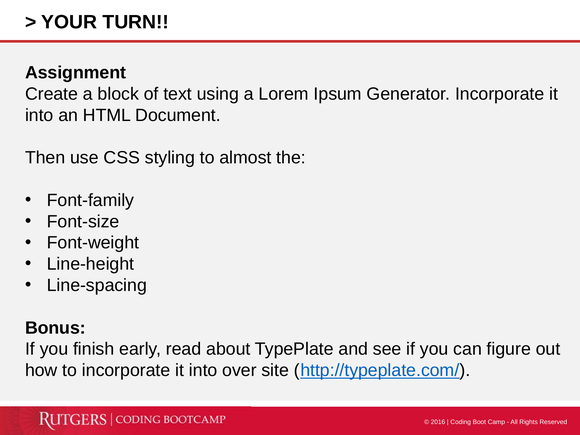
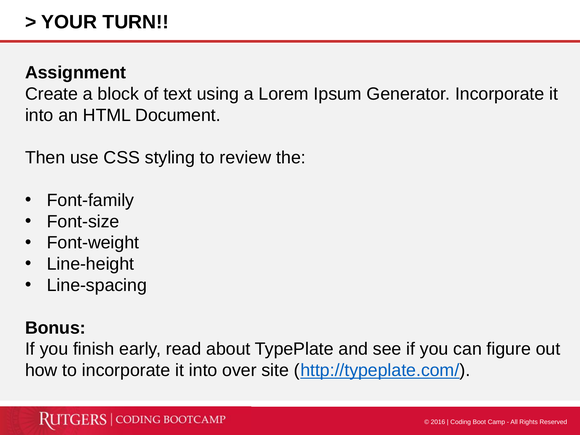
almost: almost -> review
